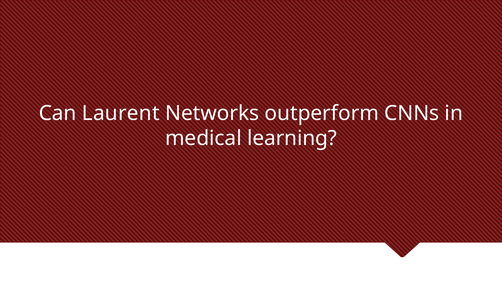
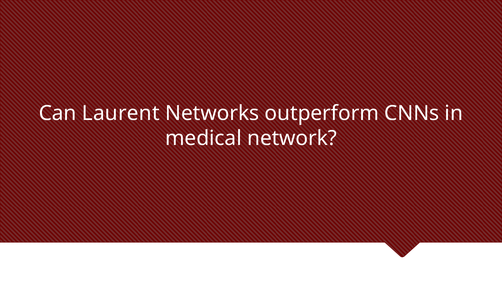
learning: learning -> network
